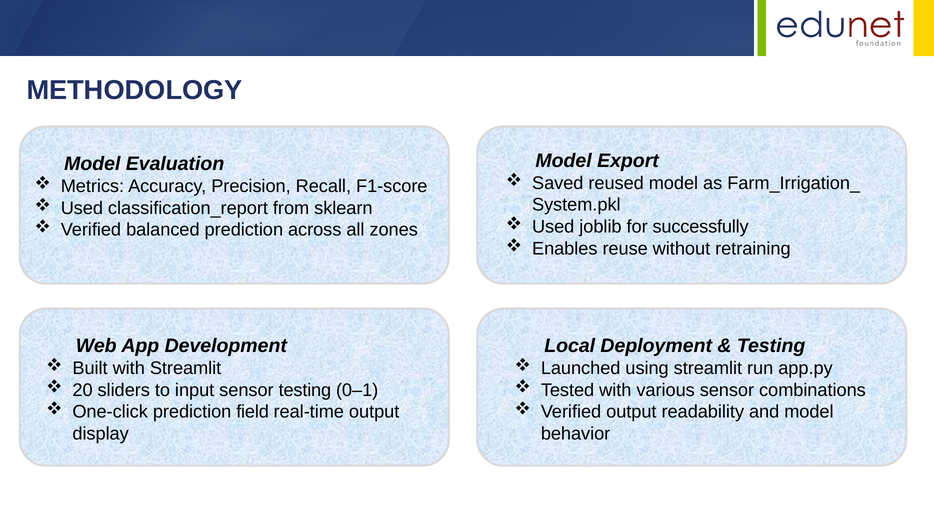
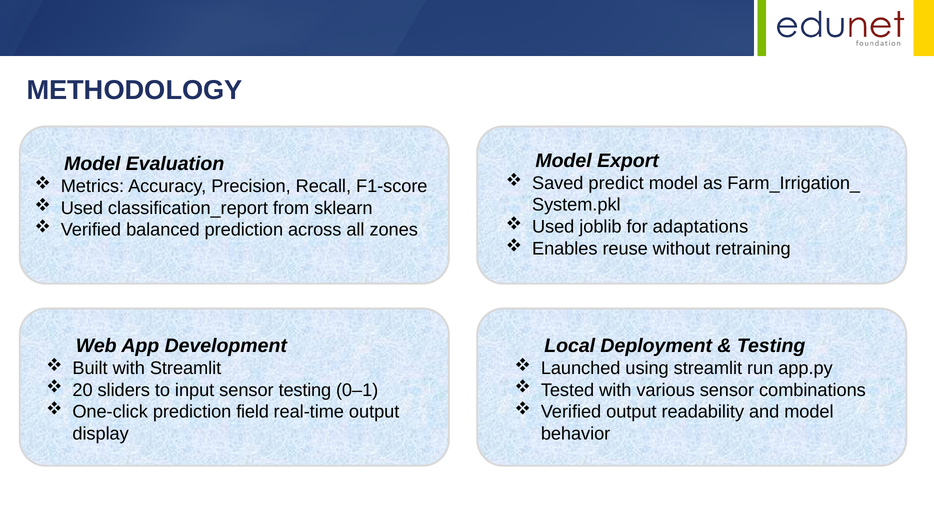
reused: reused -> predict
successfully: successfully -> adaptations
